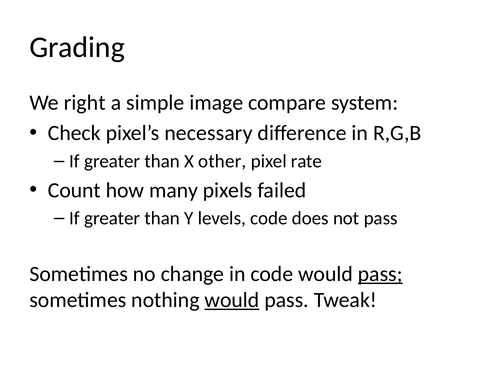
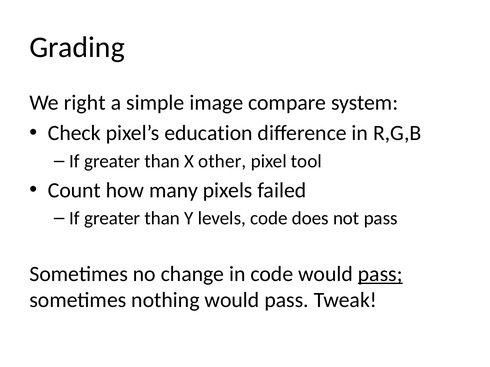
necessary: necessary -> education
rate: rate -> tool
would at (232, 301) underline: present -> none
